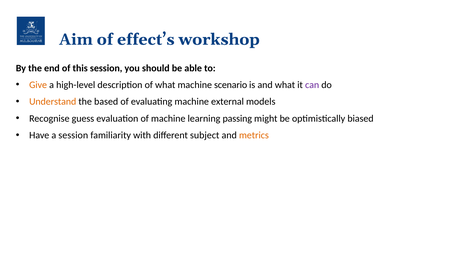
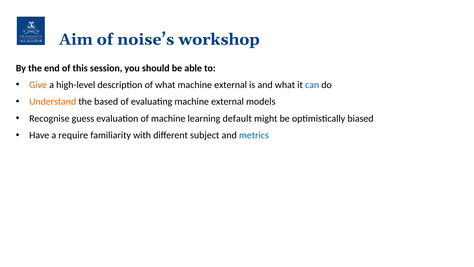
effect’s: effect’s -> noise’s
what machine scenario: scenario -> external
can colour: purple -> blue
passing: passing -> default
a session: session -> require
metrics colour: orange -> blue
